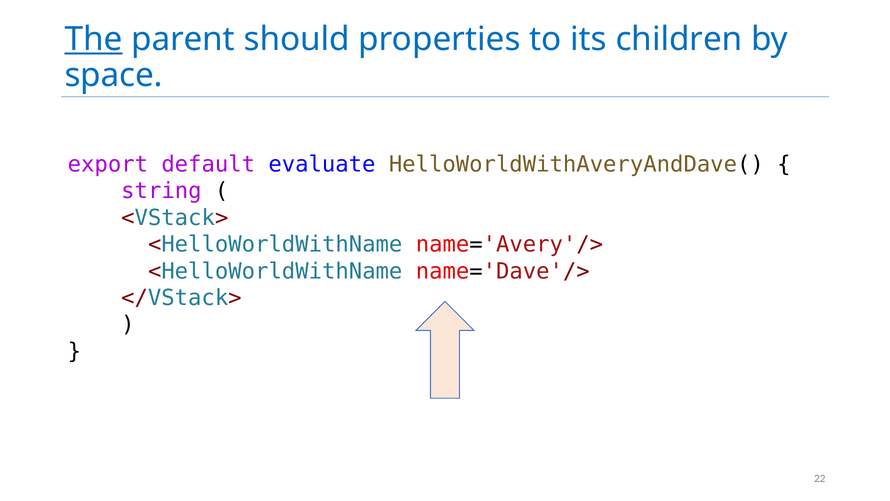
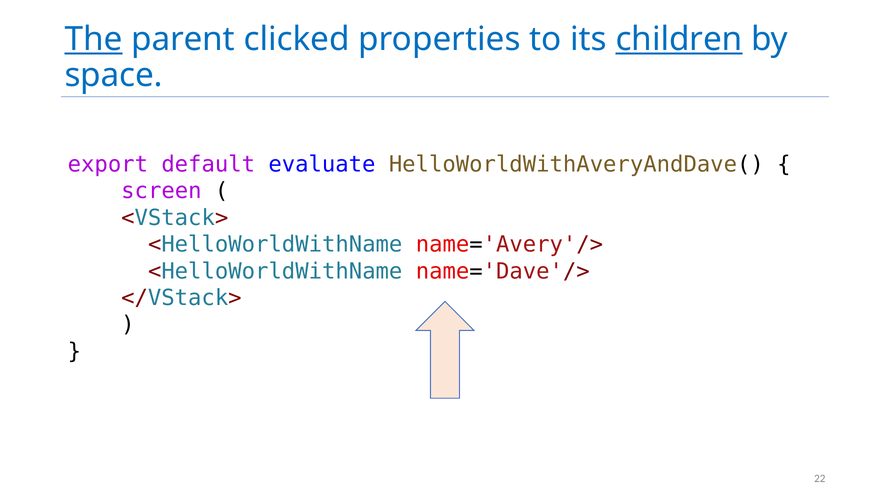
should: should -> clicked
children underline: none -> present
string: string -> screen
